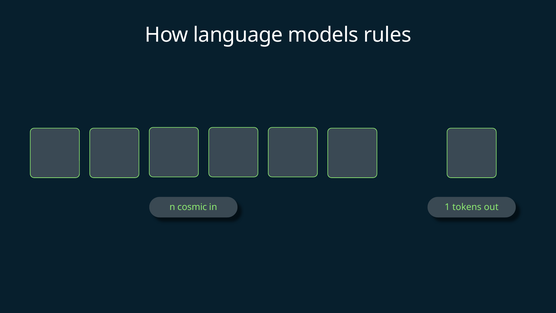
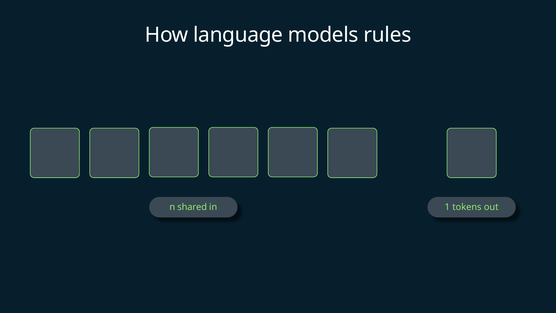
cosmic: cosmic -> shared
